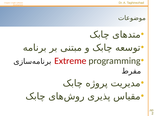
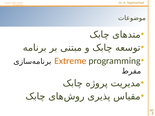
Extreme colour: red -> orange
